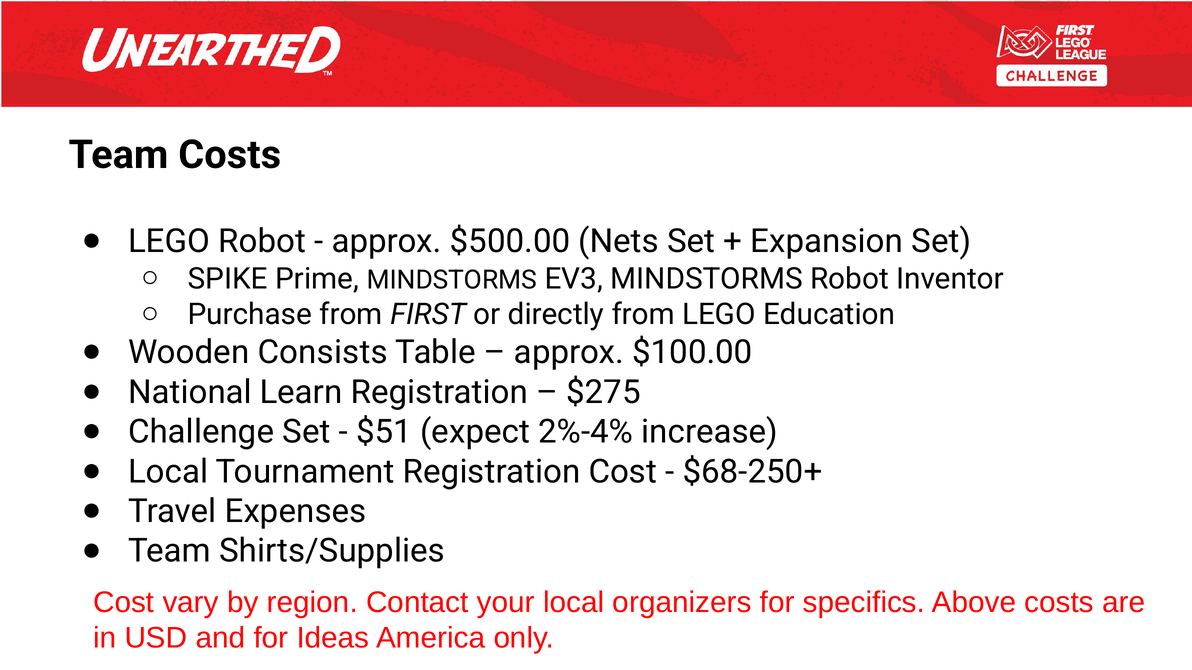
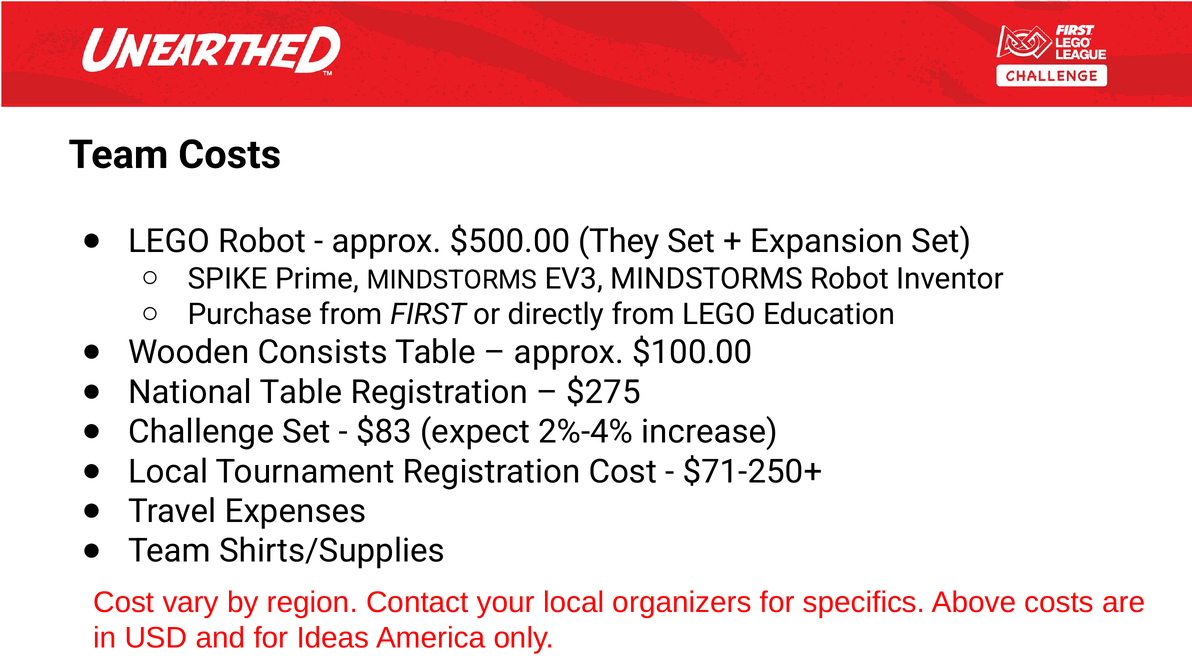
Nets: Nets -> They
National Learn: Learn -> Table
$51: $51 -> $83
$68-250+: $68-250+ -> $71-250+
